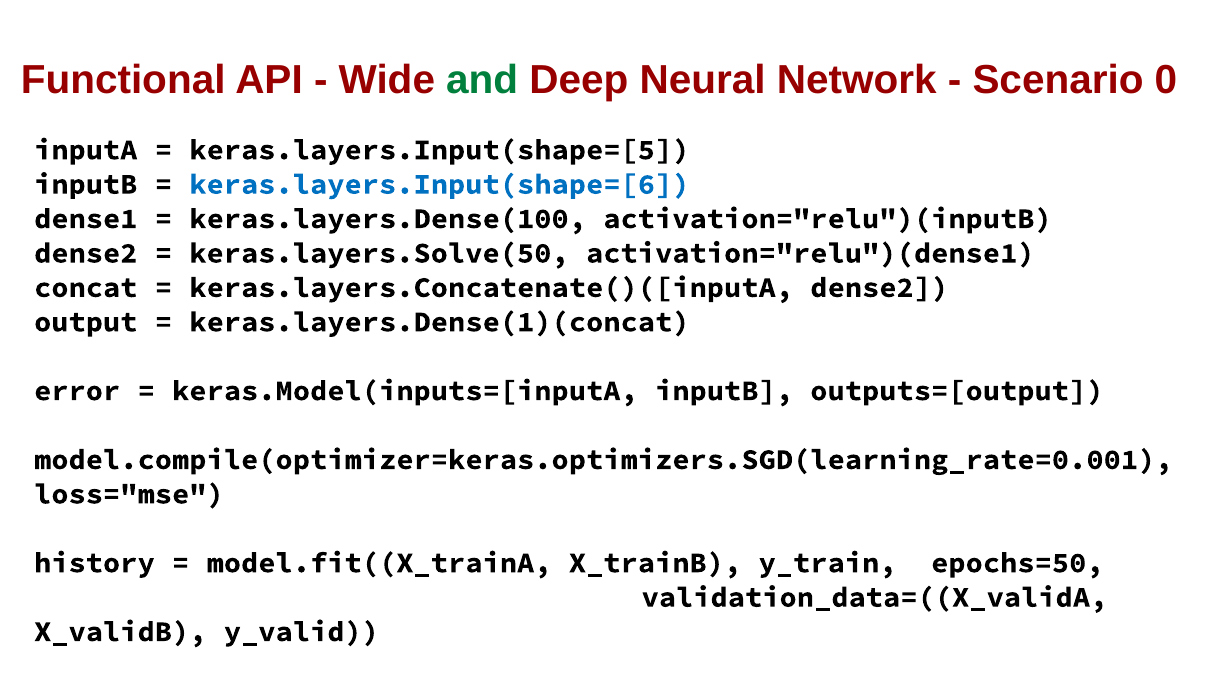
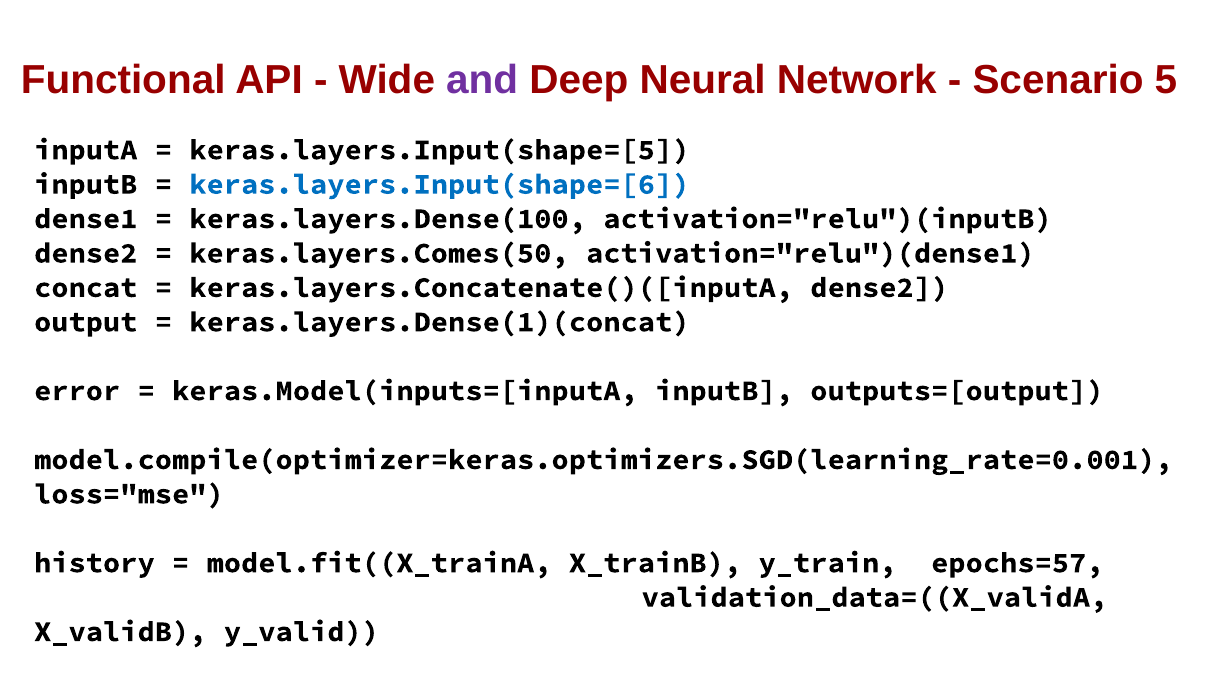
and colour: green -> purple
0: 0 -> 5
keras.layers.Solve(50: keras.layers.Solve(50 -> keras.layers.Comes(50
epochs=50: epochs=50 -> epochs=57
